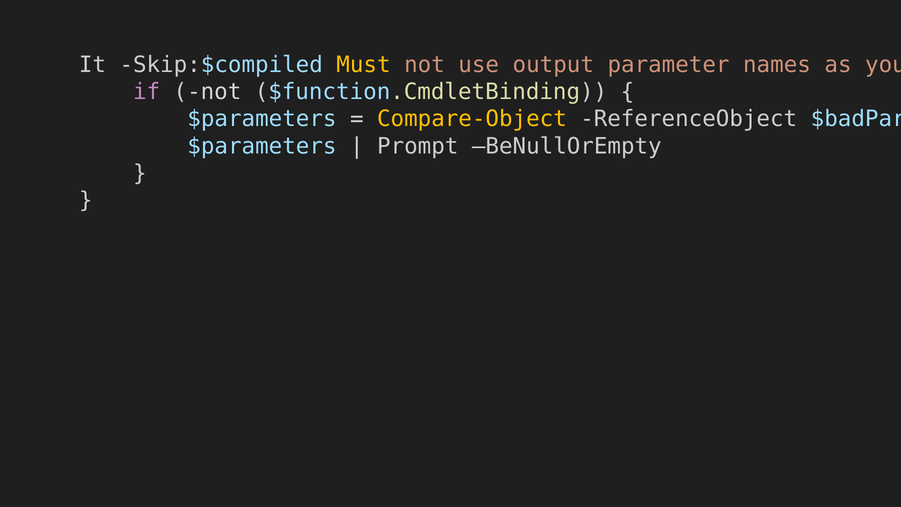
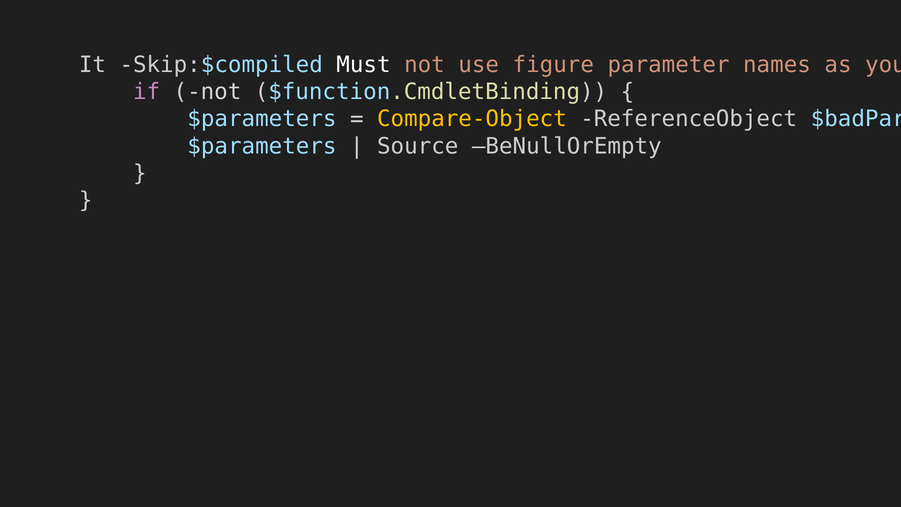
Must colour: yellow -> white
output: output -> figure
Prompt: Prompt -> Source
